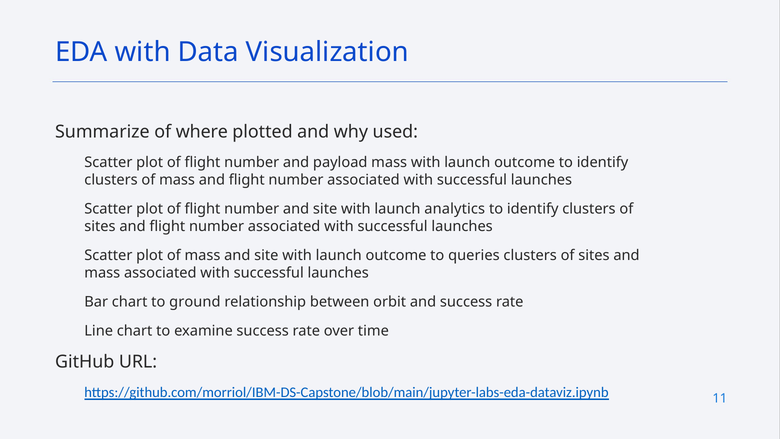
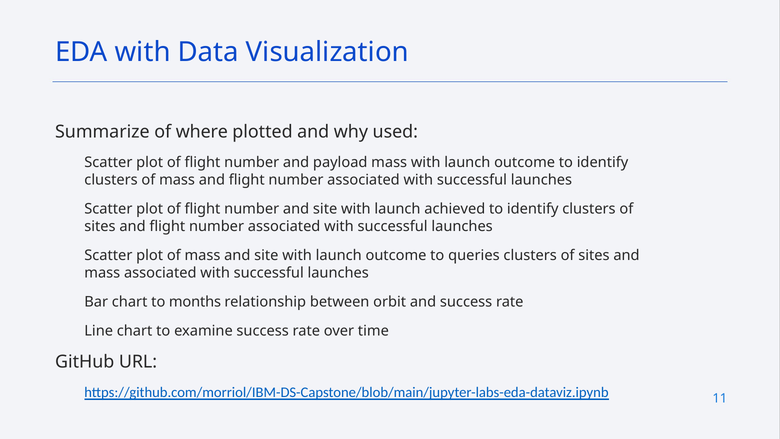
analytics: analytics -> achieved
ground: ground -> months
